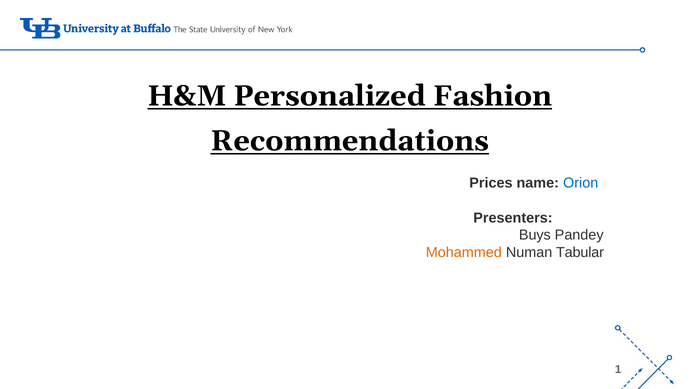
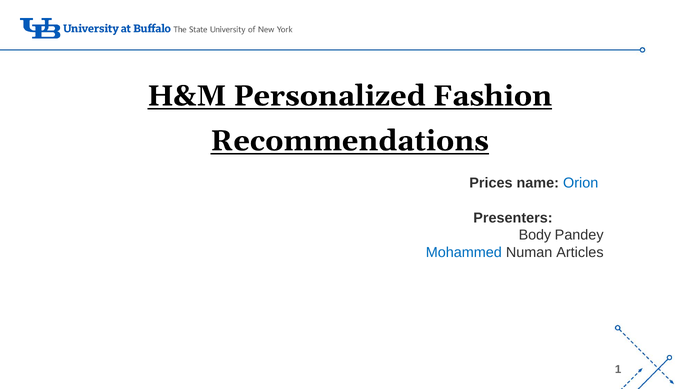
Buys: Buys -> Body
Mohammed colour: orange -> blue
Tabular: Tabular -> Articles
